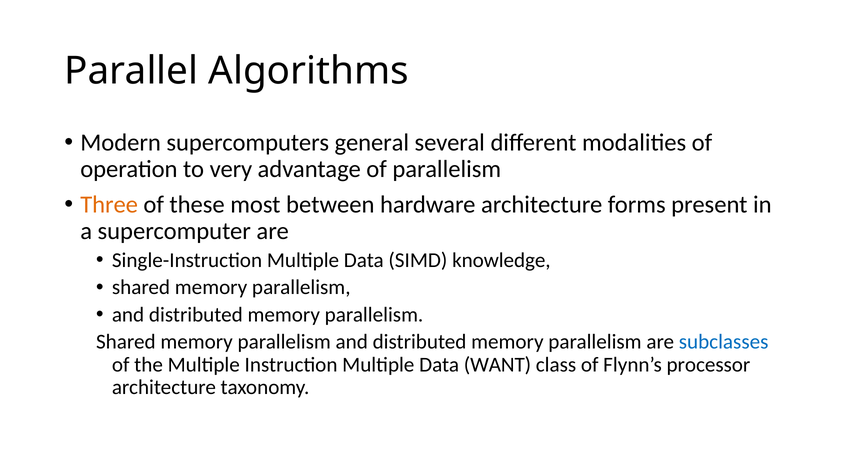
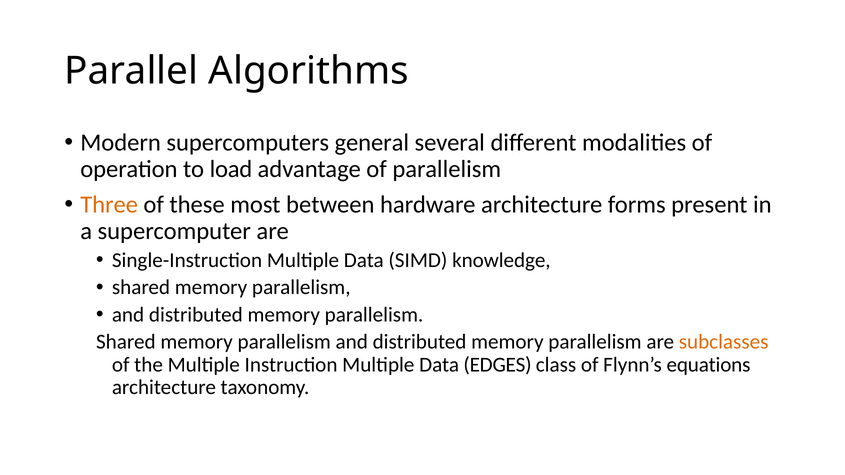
very: very -> load
subclasses colour: blue -> orange
WANT: WANT -> EDGES
processor: processor -> equations
